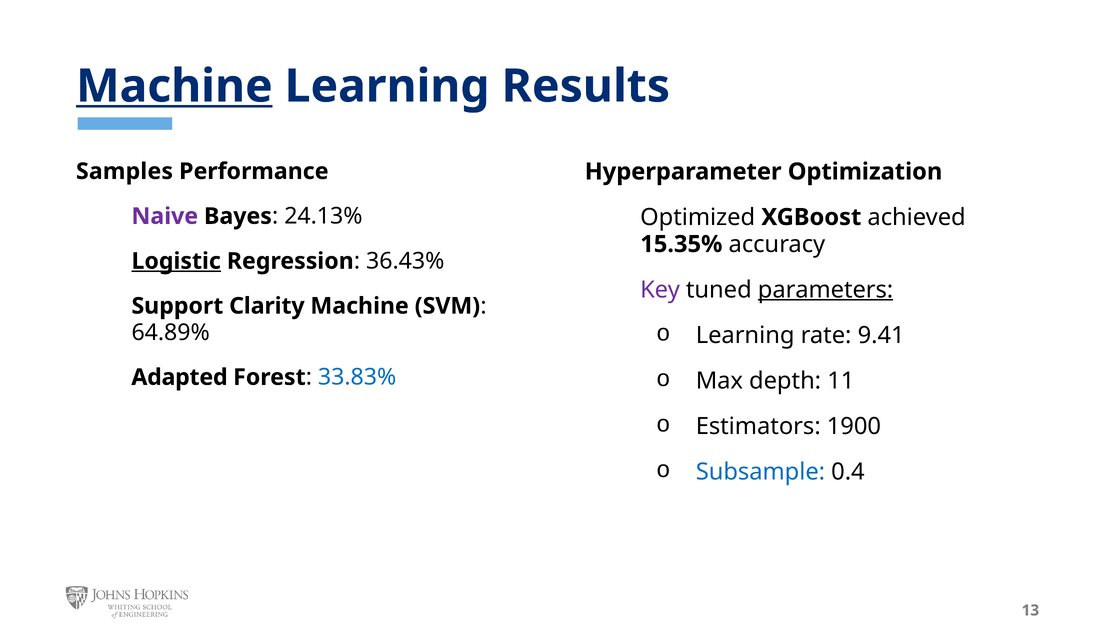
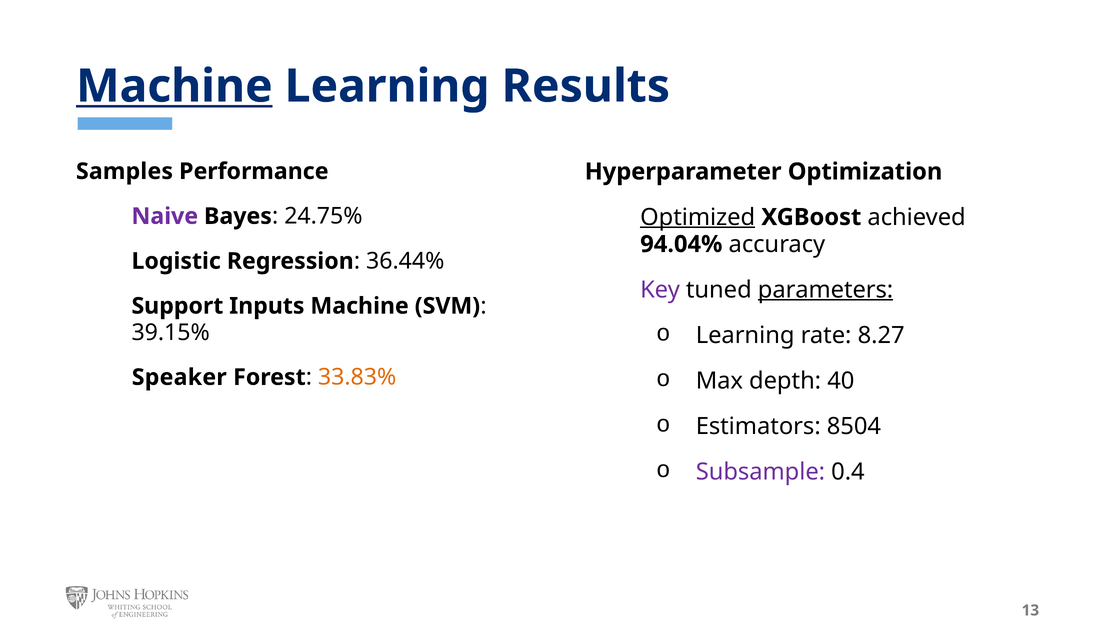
24.13%: 24.13% -> 24.75%
Optimized underline: none -> present
15.35%: 15.35% -> 94.04%
Logistic underline: present -> none
36.43%: 36.43% -> 36.44%
Clarity: Clarity -> Inputs
9.41: 9.41 -> 8.27
64.89%: 64.89% -> 39.15%
Adapted: Adapted -> Speaker
33.83% colour: blue -> orange
11: 11 -> 40
1900: 1900 -> 8504
Subsample colour: blue -> purple
